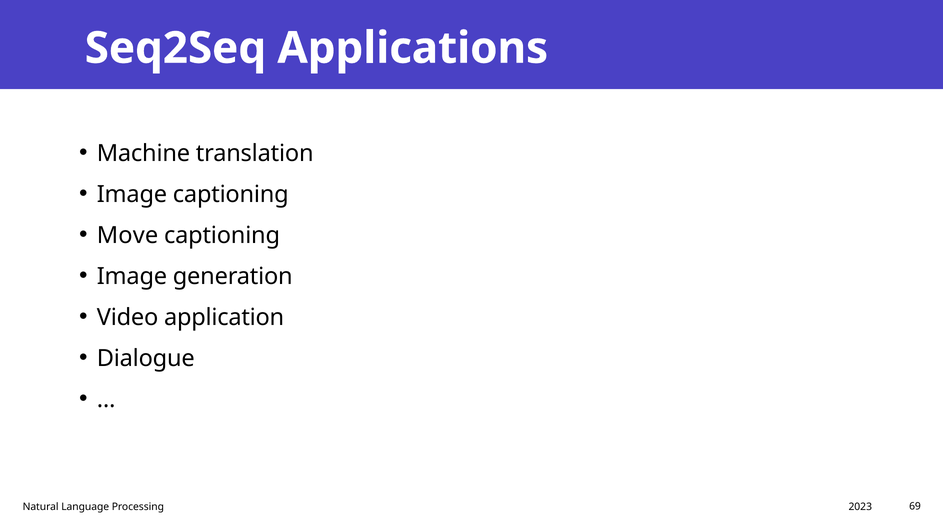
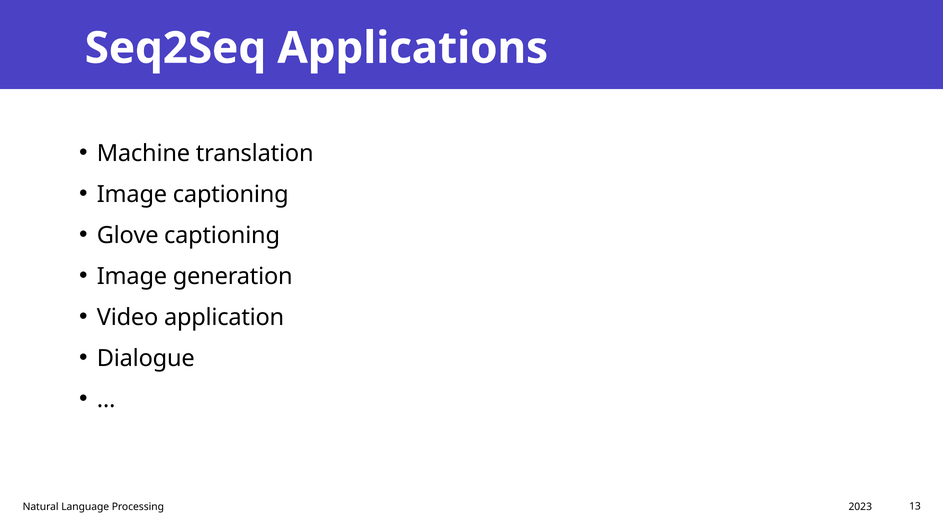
Move: Move -> Glove
69: 69 -> 13
